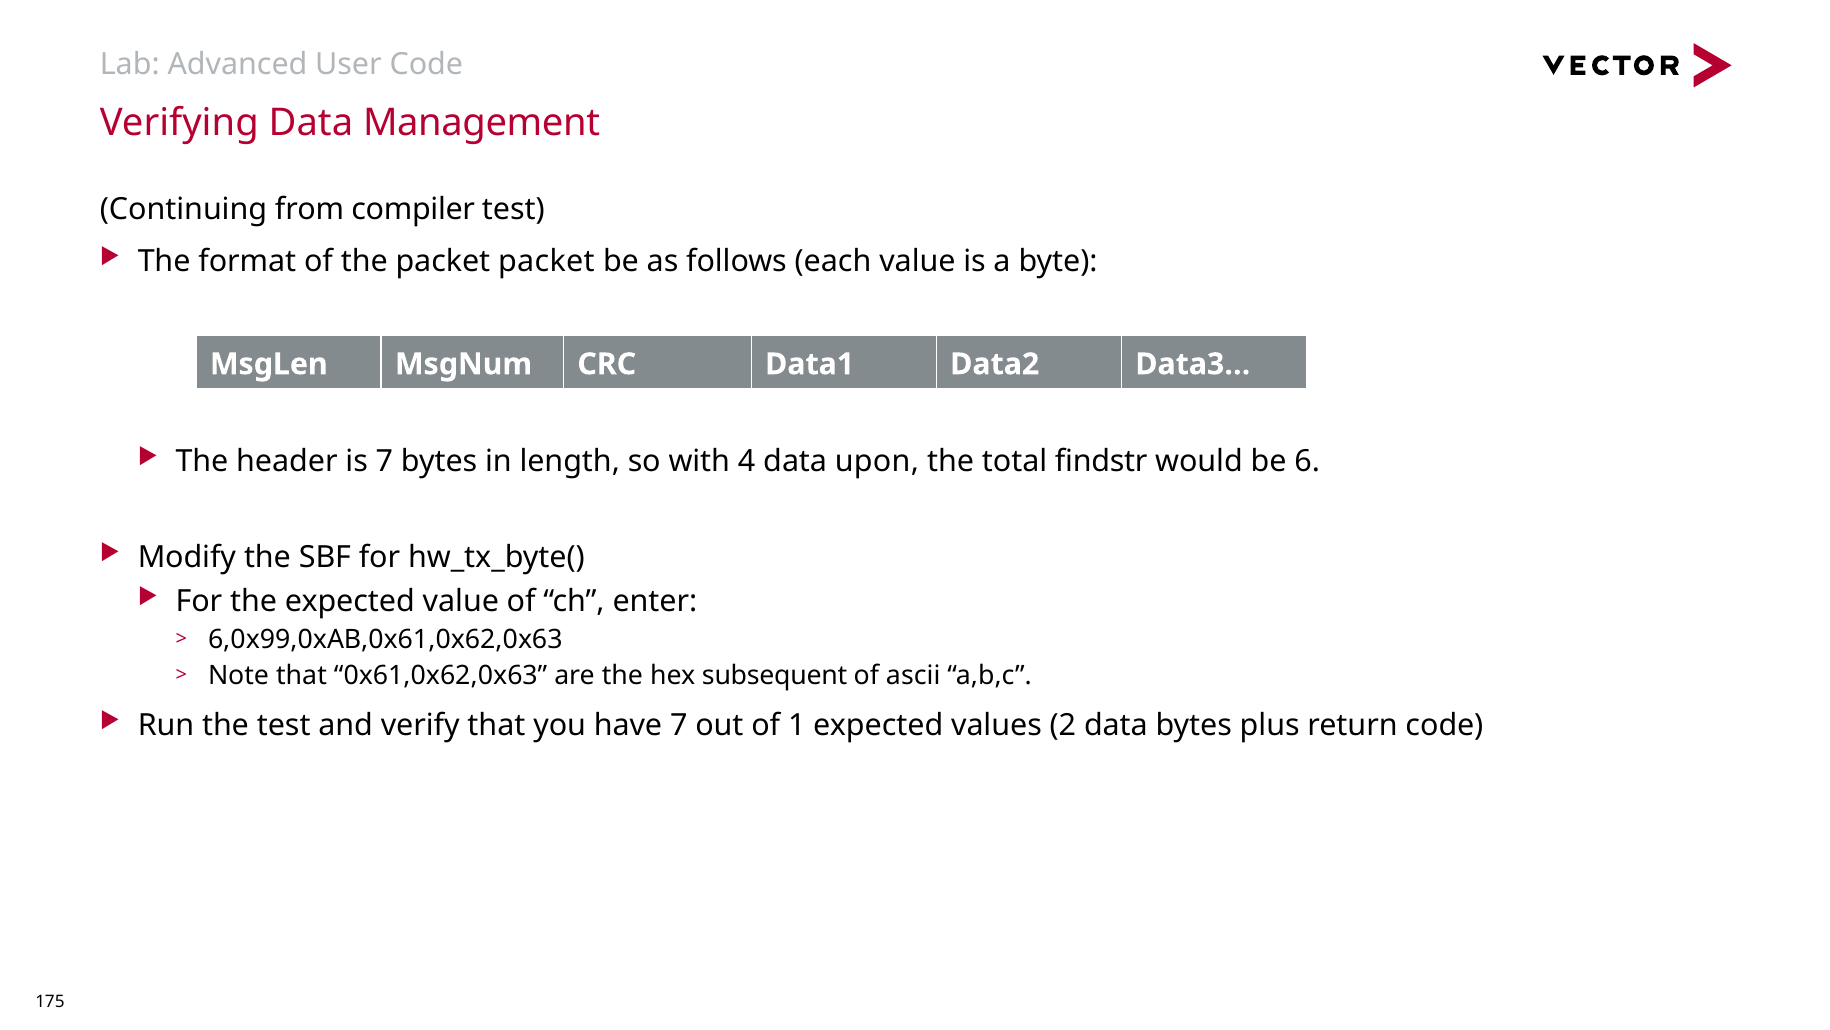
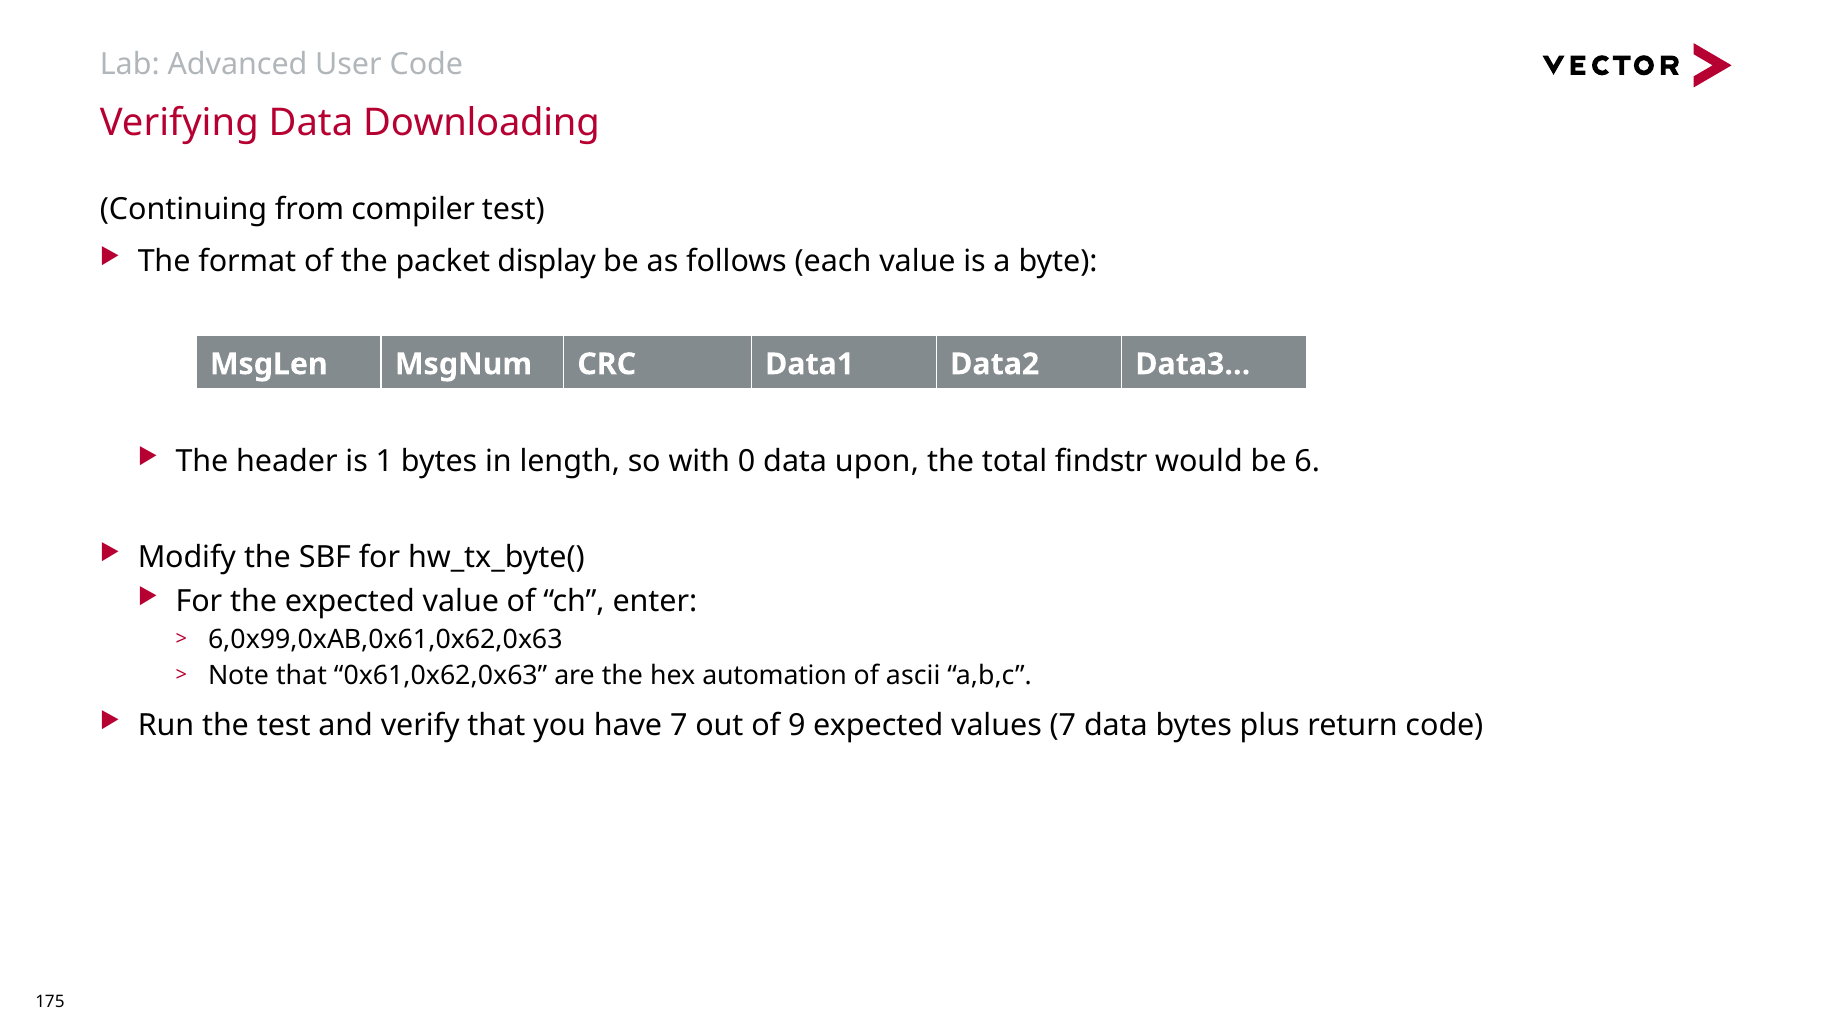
Management: Management -> Downloading
packet packet: packet -> display
is 7: 7 -> 1
4: 4 -> 0
subsequent: subsequent -> automation
1: 1 -> 9
values 2: 2 -> 7
